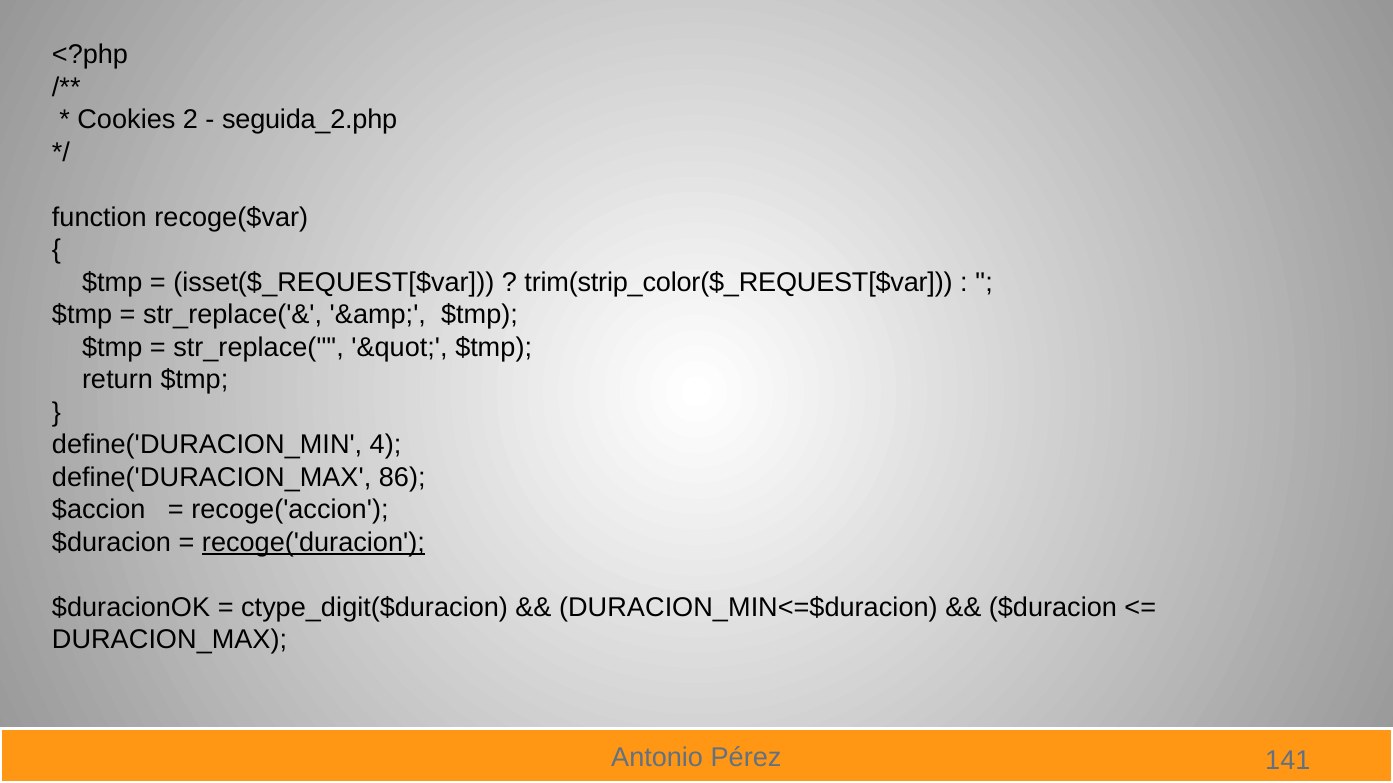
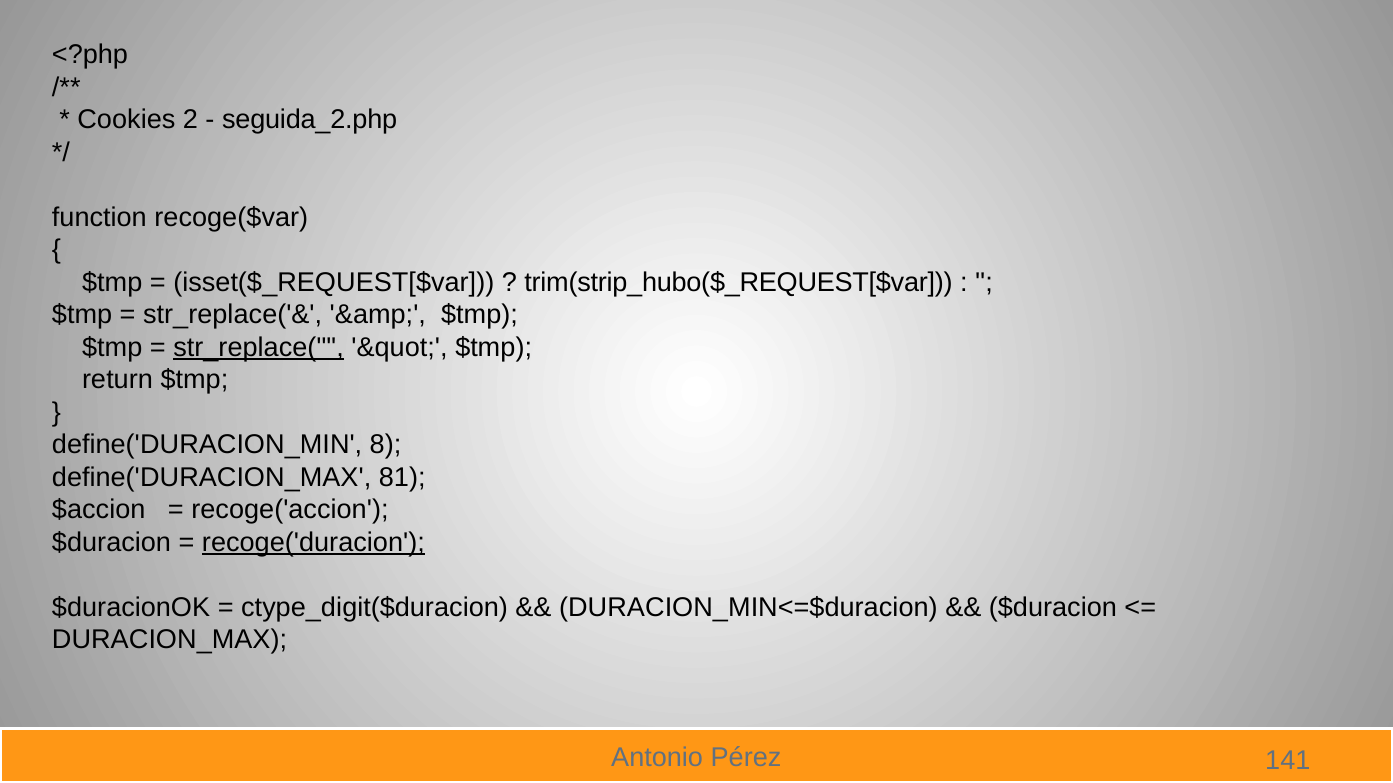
trim(strip_color($_REQUEST[$var: trim(strip_color($_REQUEST[$var -> trim(strip_hubo($_REQUEST[$var
str_replace( underline: none -> present
4: 4 -> 8
86: 86 -> 81
